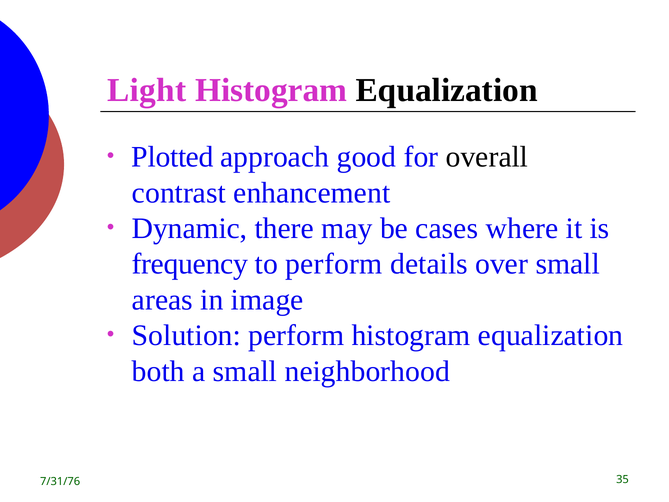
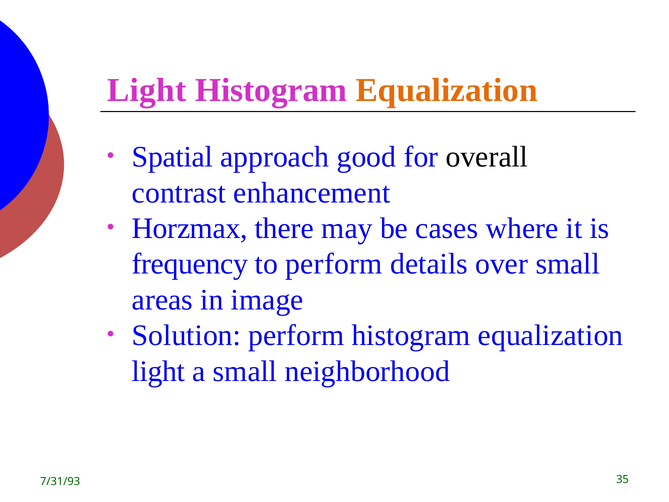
Equalization at (447, 90) colour: black -> orange
Plotted: Plotted -> Spatial
Dynamic: Dynamic -> Horzmax
both at (158, 371): both -> light
7/31/76: 7/31/76 -> 7/31/93
